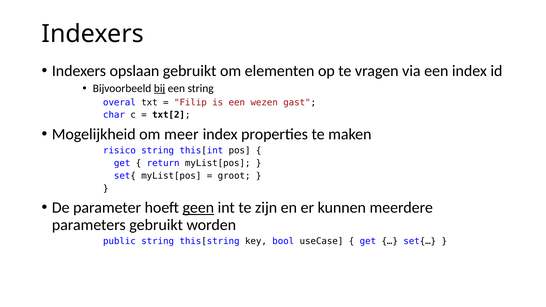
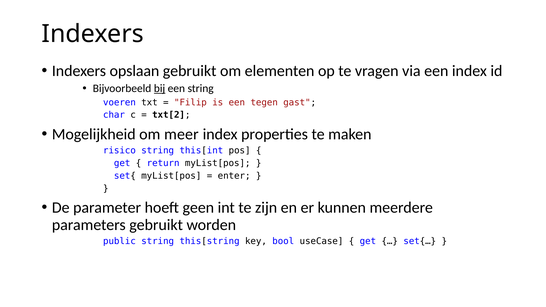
overal: overal -> voeren
wezen: wezen -> tegen
groot: groot -> enter
geen underline: present -> none
